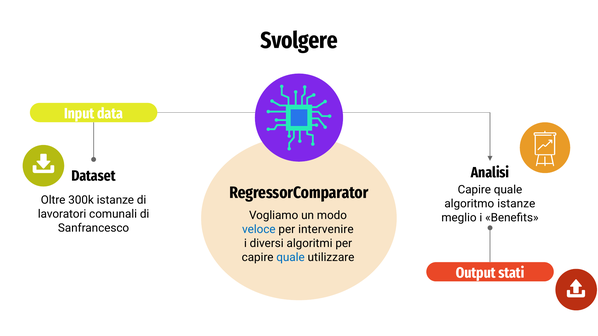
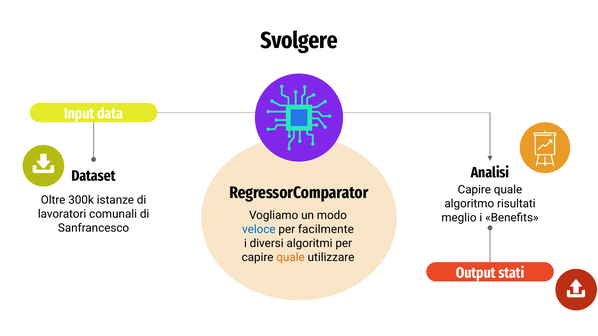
algoritmo istanze: istanze -> risultati
intervenire: intervenire -> facilmente
quale at (291, 257) colour: blue -> orange
